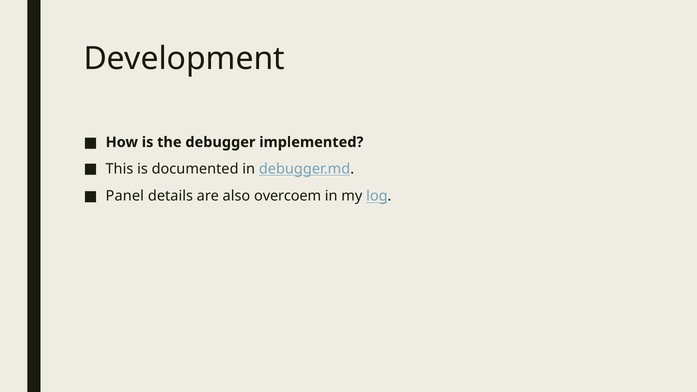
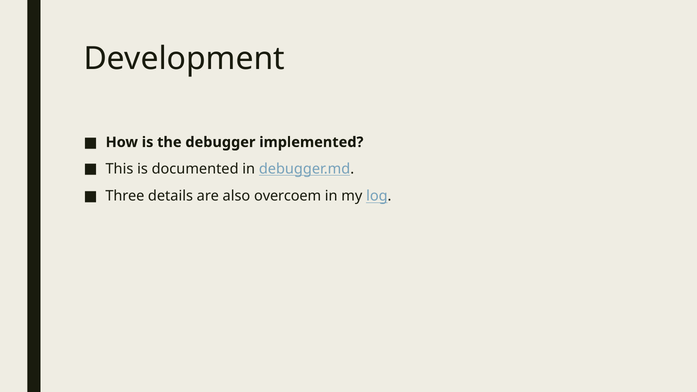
Panel: Panel -> Three
